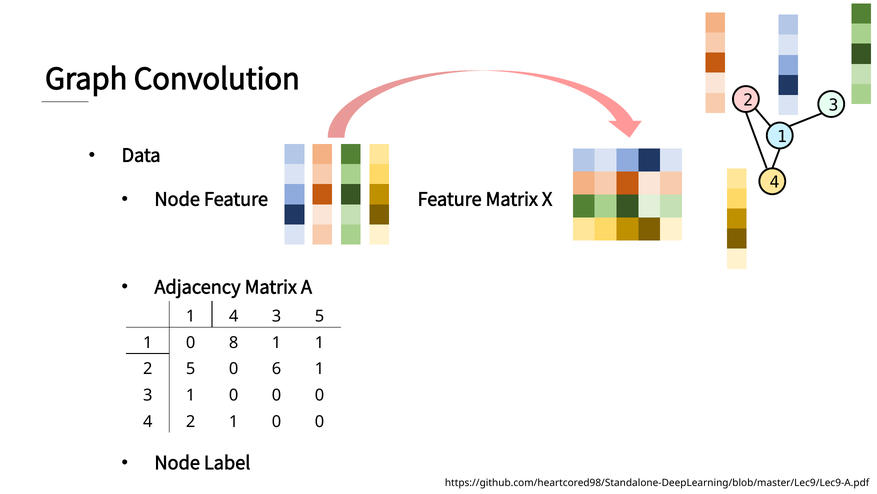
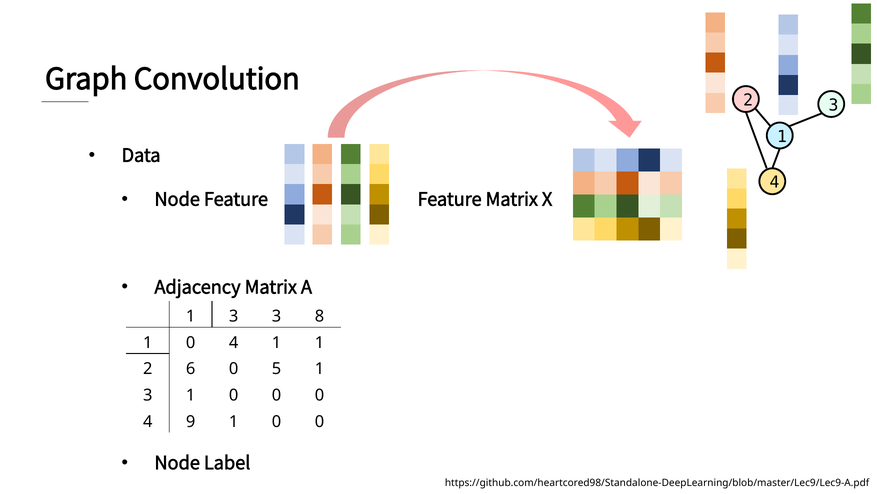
4 at (234, 316): 4 -> 3
3 5: 5 -> 8
1 0 8: 8 -> 4
2 5: 5 -> 6
6: 6 -> 5
2 at (191, 421): 2 -> 9
